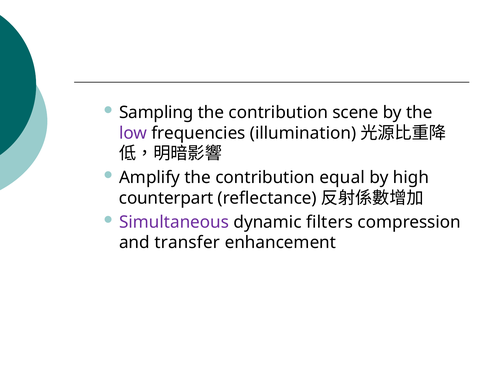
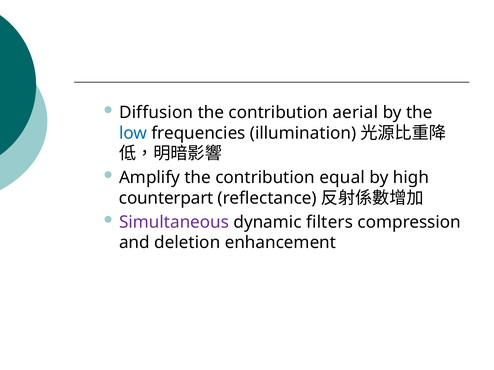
Sampling: Sampling -> Diffusion
scene: scene -> aerial
low colour: purple -> blue
transfer: transfer -> deletion
